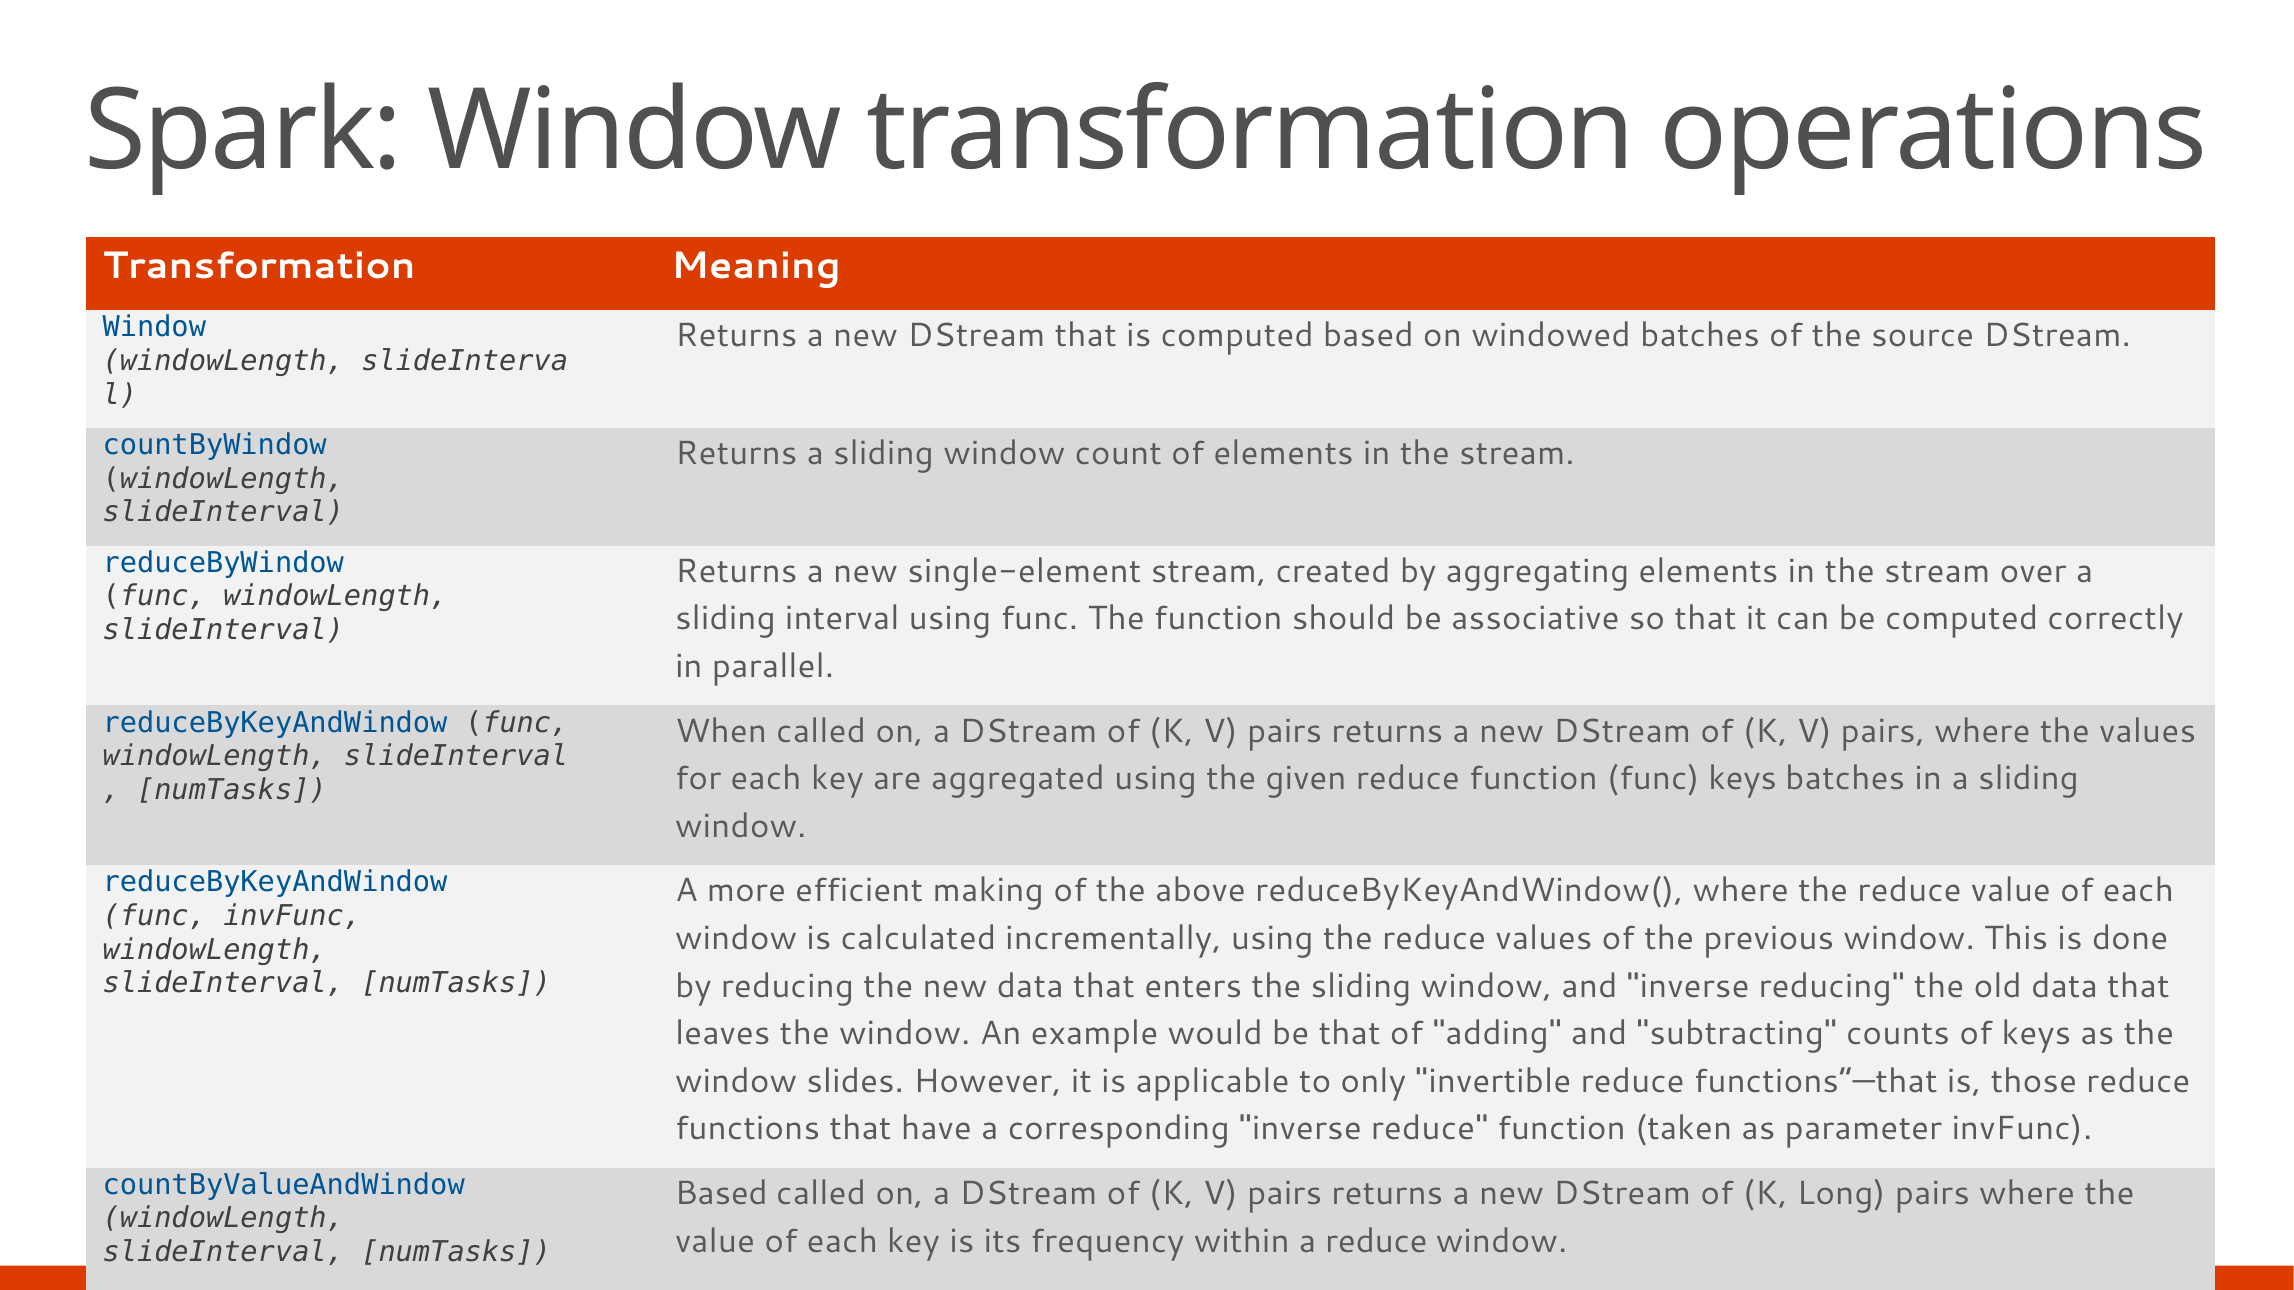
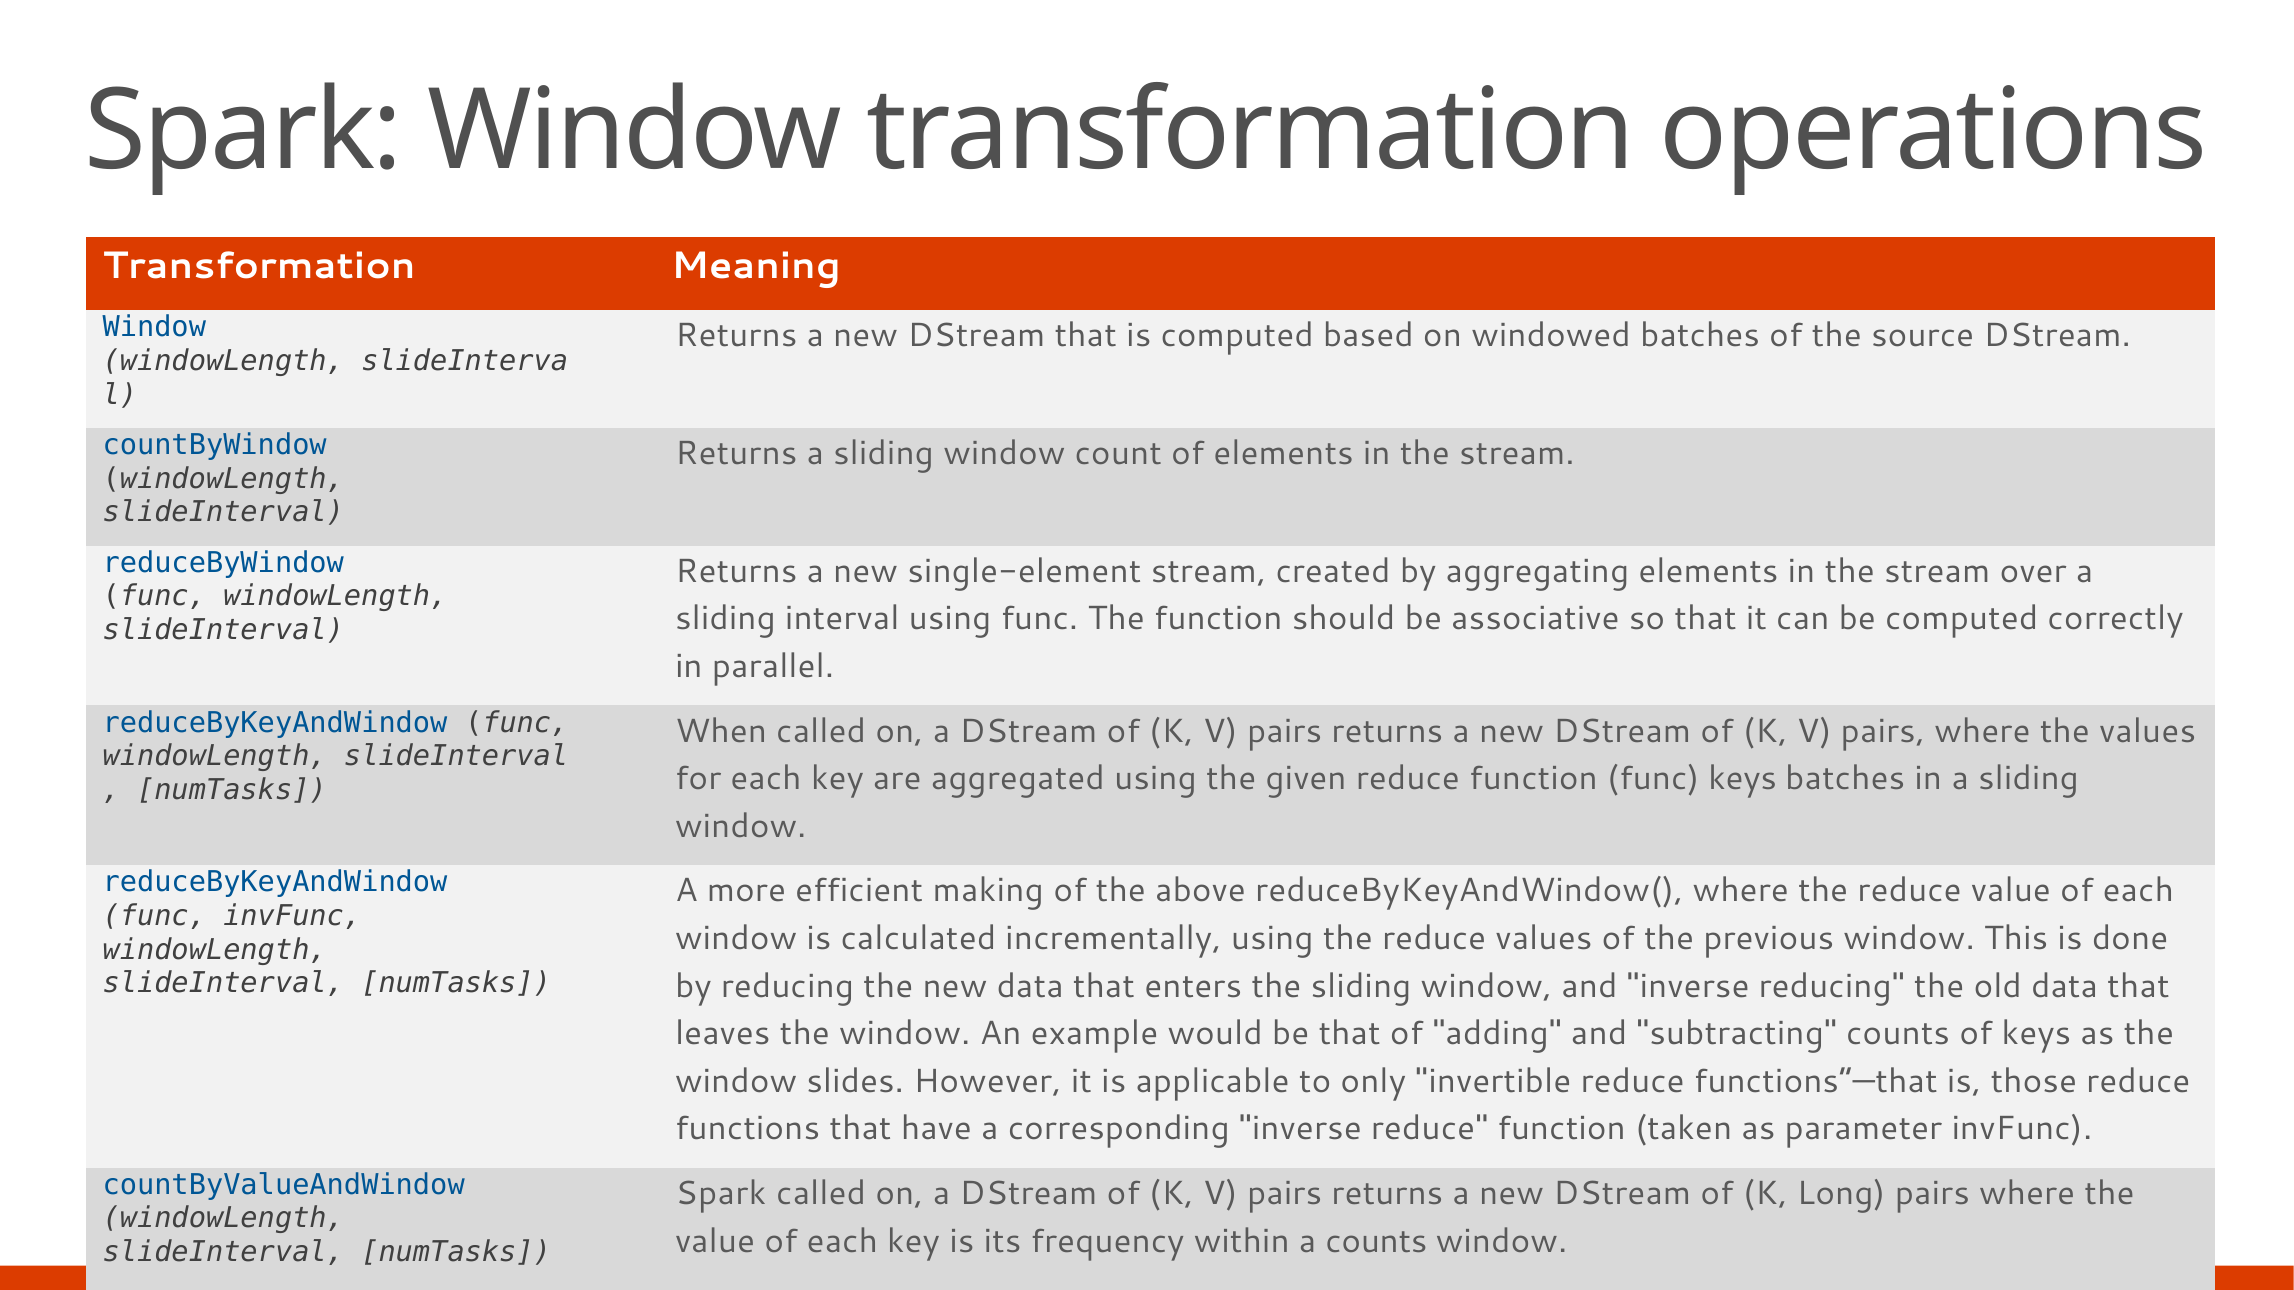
Based at (721, 1194): Based -> Spark
a reduce: reduce -> counts
